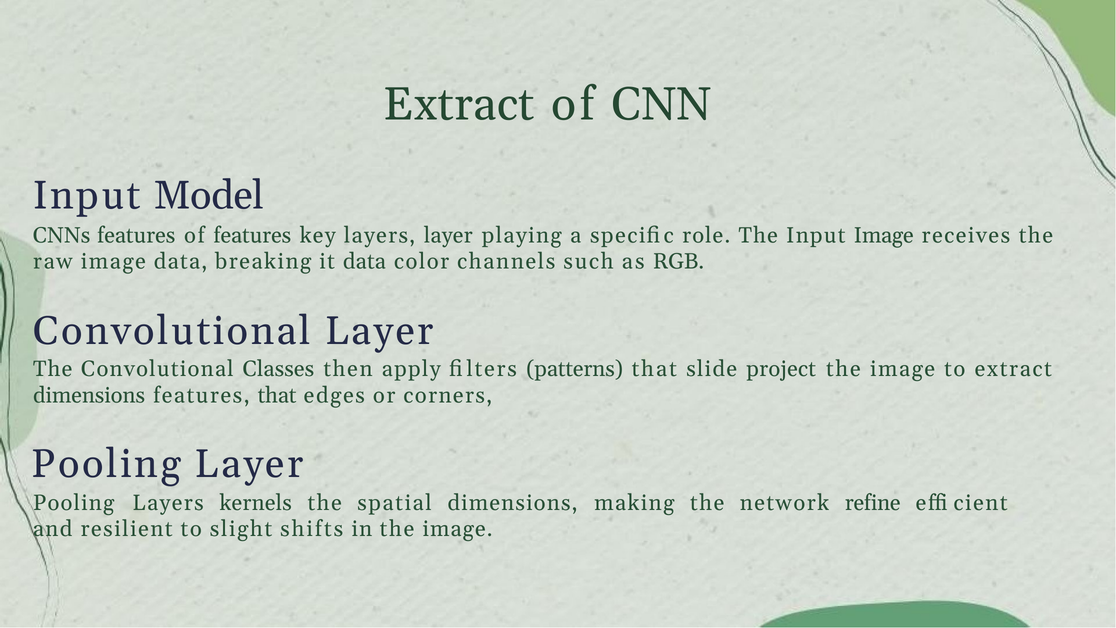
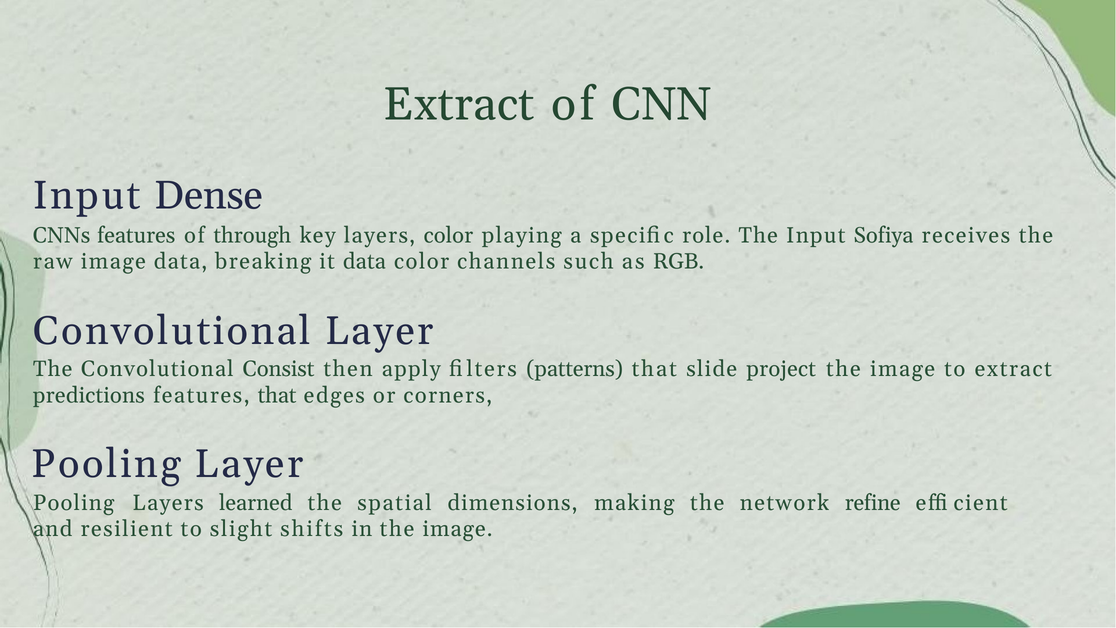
Model: Model -> Dense
of features: features -> through
layers layer: layer -> color
Input Image: Image -> Sofiya
Classes: Classes -> Consist
dimensions at (89, 395): dimensions -> predictions
kernels: kernels -> learned
